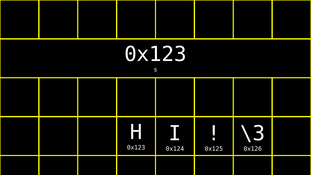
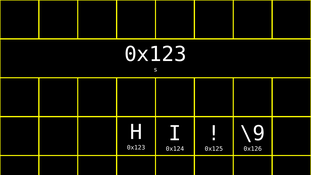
\3: \3 -> \9
